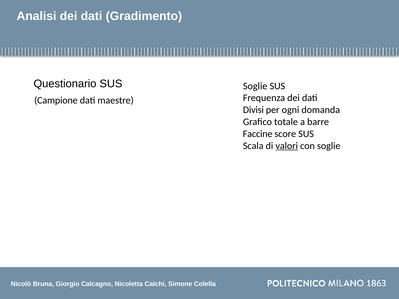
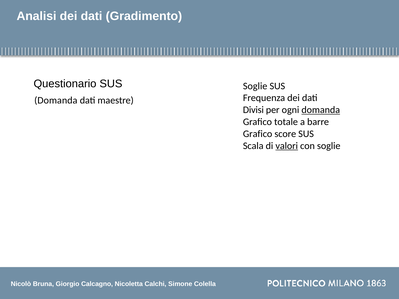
Campione at (56, 100): Campione -> Domanda
domanda at (321, 110) underline: none -> present
Faccine at (258, 134): Faccine -> Grafico
